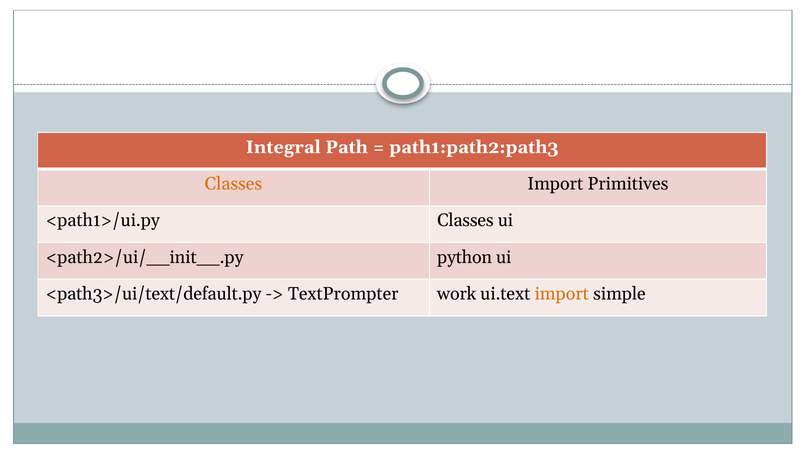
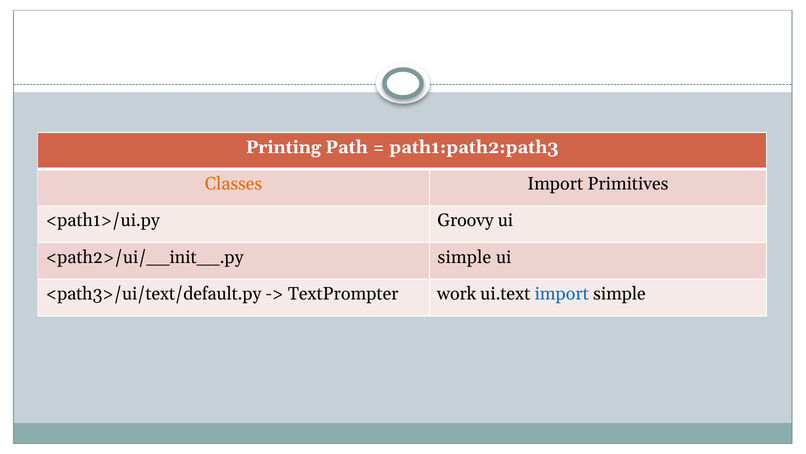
Integral: Integral -> Printing
<path1>/ui.py Classes: Classes -> Groovy
python at (465, 257): python -> simple
import at (562, 293) colour: orange -> blue
